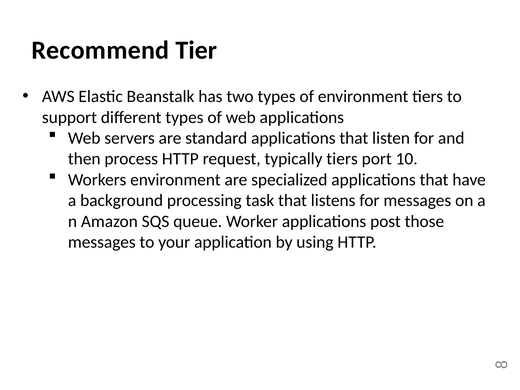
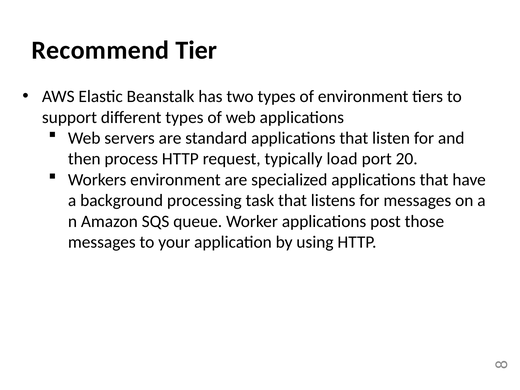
typically tiers: tiers -> load
10: 10 -> 20
